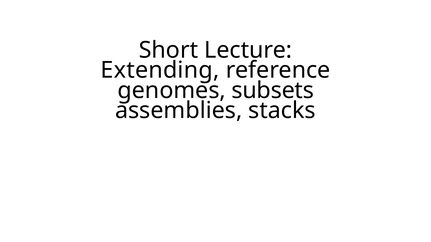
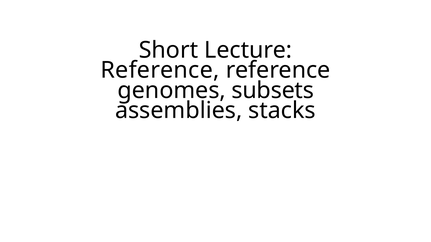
Extending at (160, 70): Extending -> Reference
